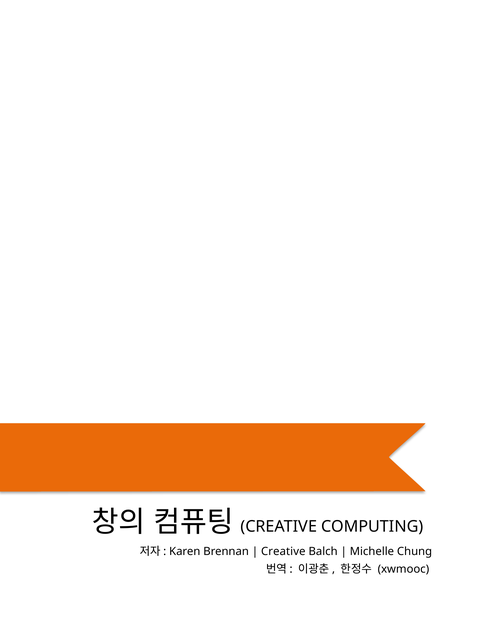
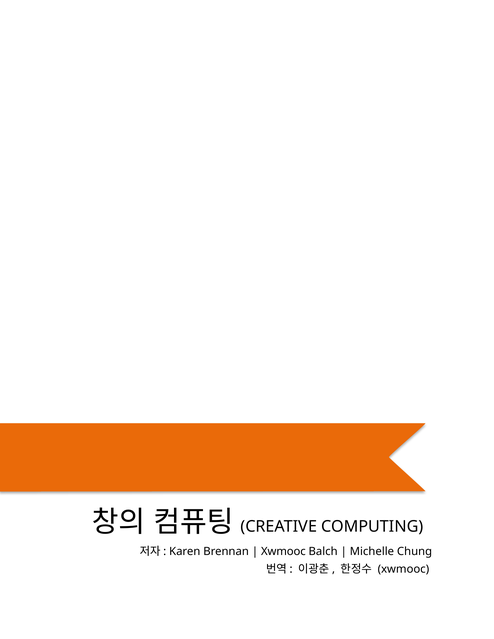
Creative at (283, 552): Creative -> Xwmooc
